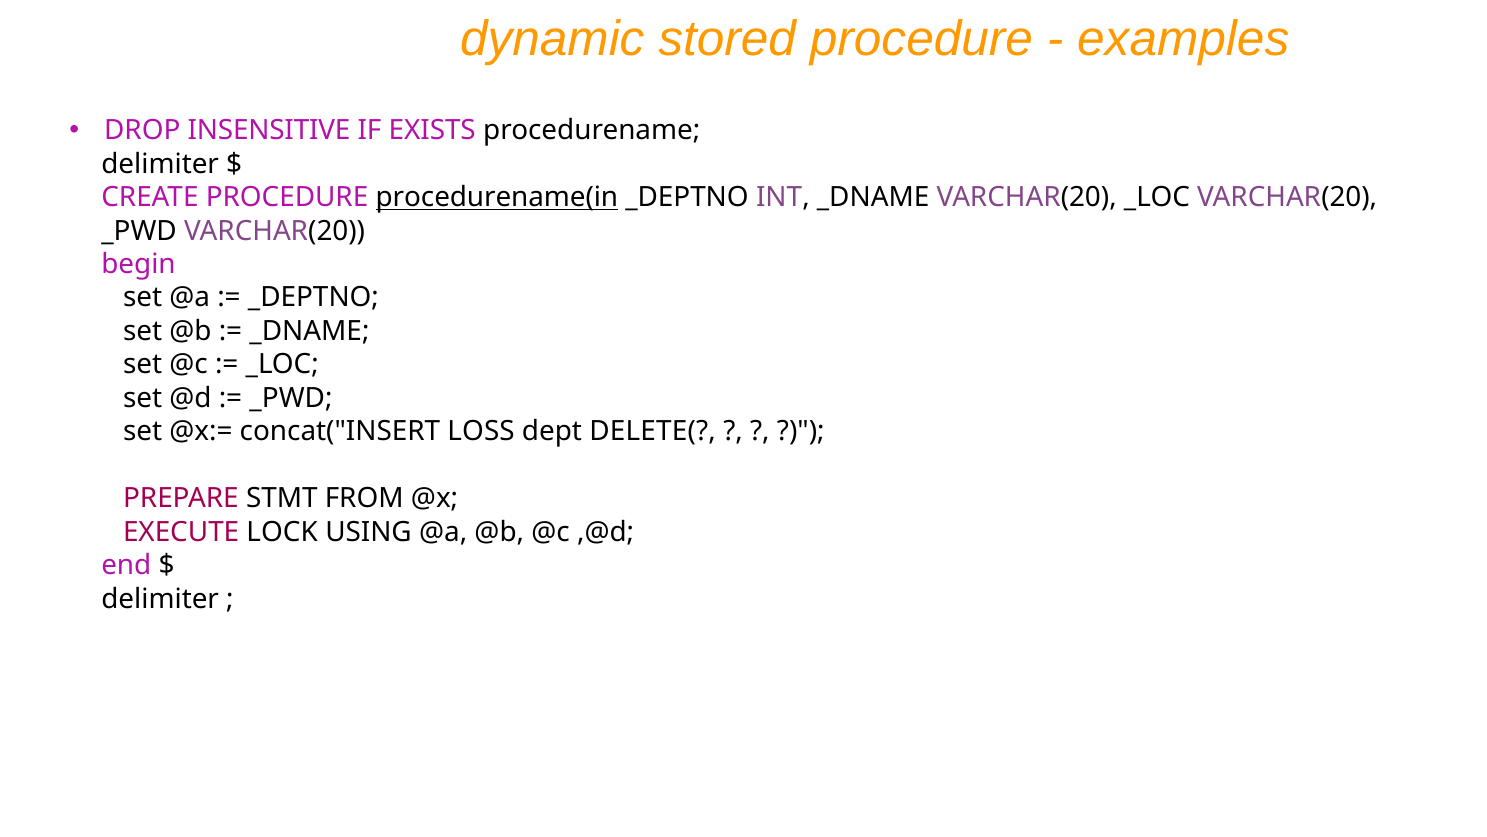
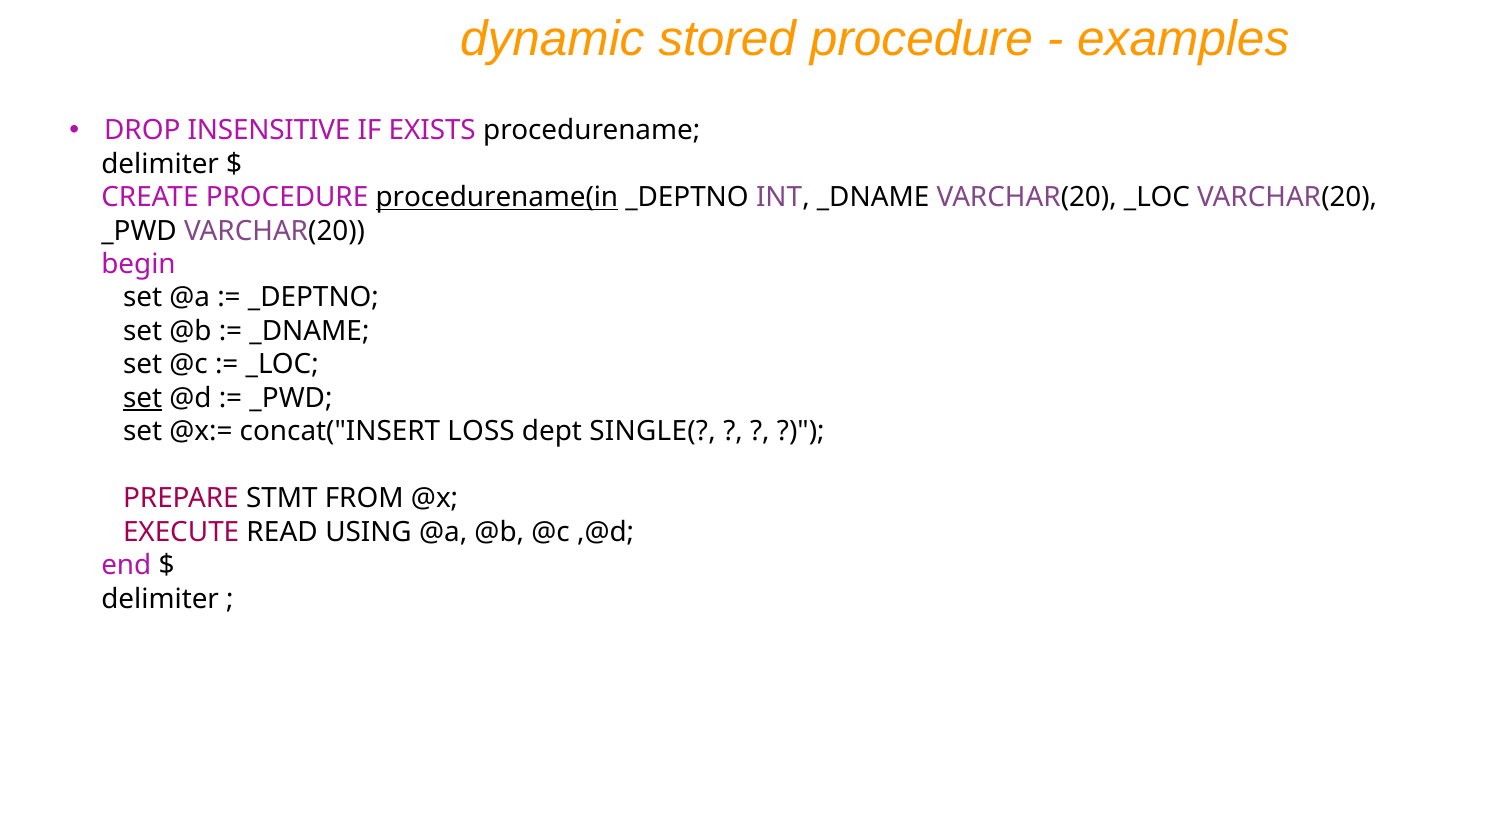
set at (143, 398) underline: none -> present
DELETE(: DELETE( -> SINGLE(
LOCK: LOCK -> READ
